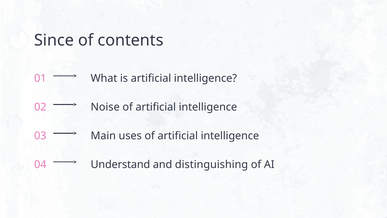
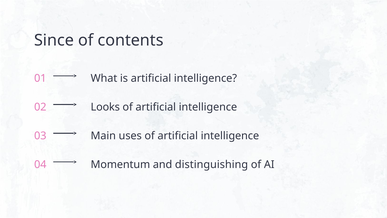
Noise: Noise -> Looks
Understand: Understand -> Momentum
